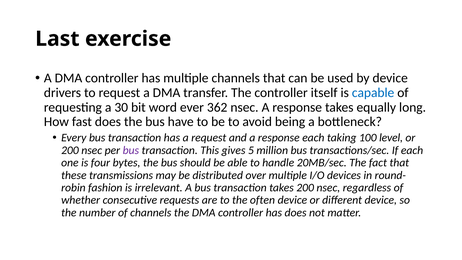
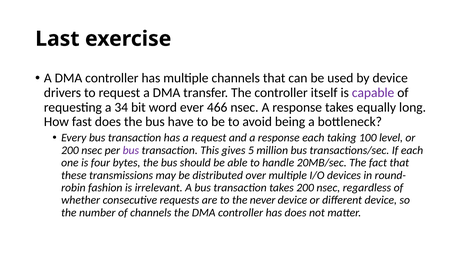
capable colour: blue -> purple
30: 30 -> 34
362: 362 -> 466
often: often -> never
